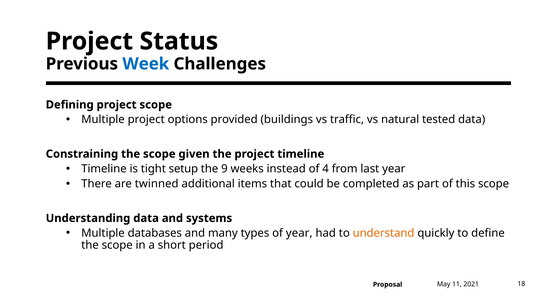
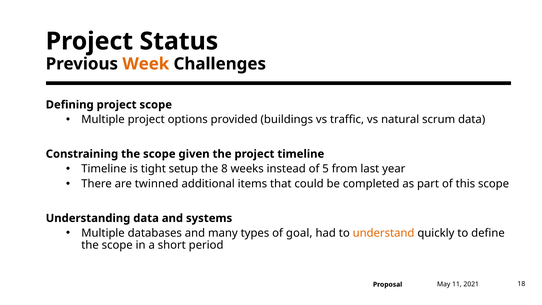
Week colour: blue -> orange
tested: tested -> scrum
9: 9 -> 8
4: 4 -> 5
of year: year -> goal
